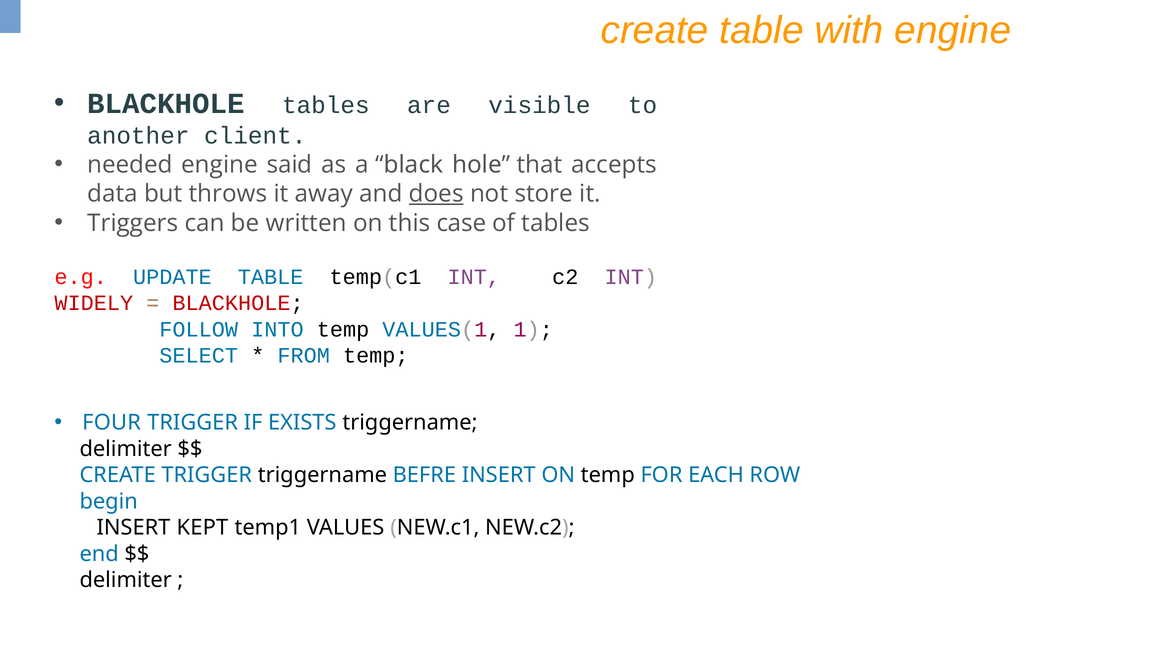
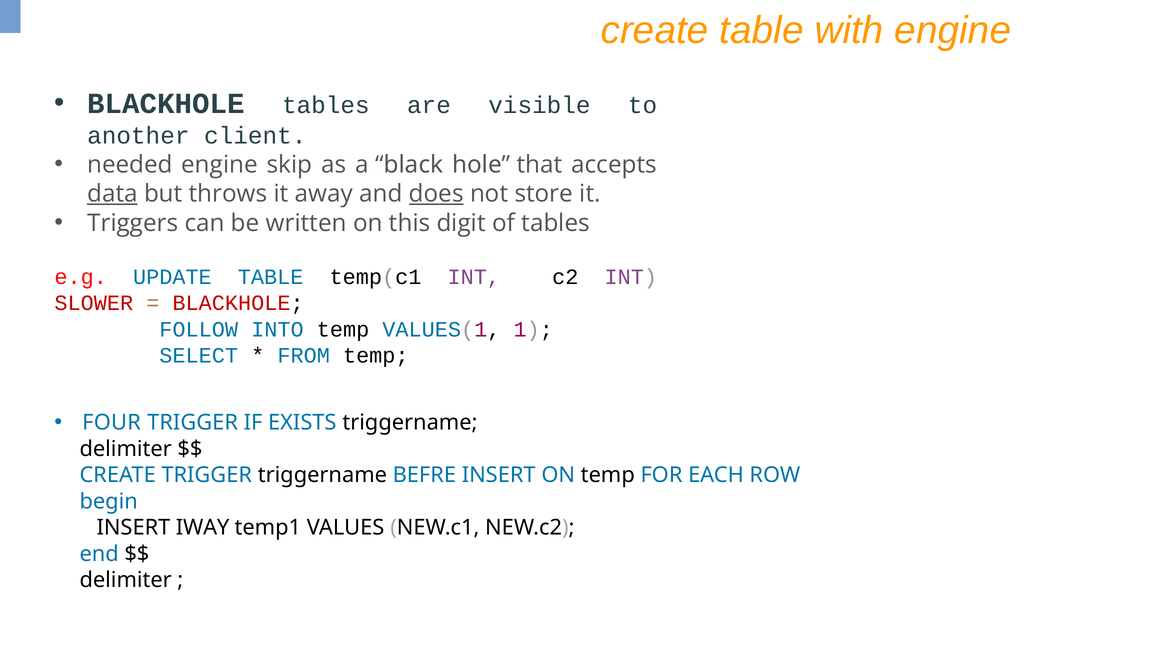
said: said -> skip
data underline: none -> present
case: case -> digit
WIDELY: WIDELY -> SLOWER
KEPT: KEPT -> IWAY
